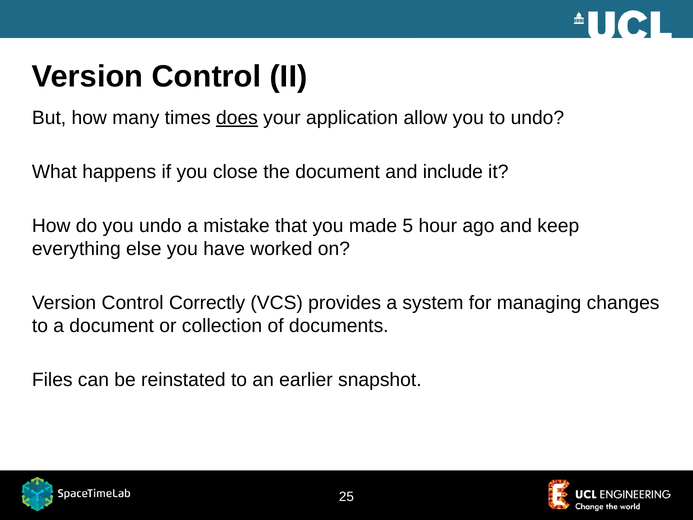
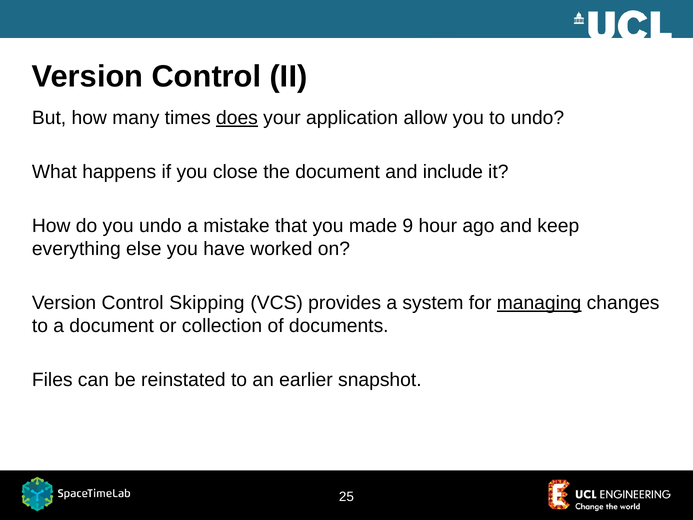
5: 5 -> 9
Correctly: Correctly -> Skipping
managing underline: none -> present
